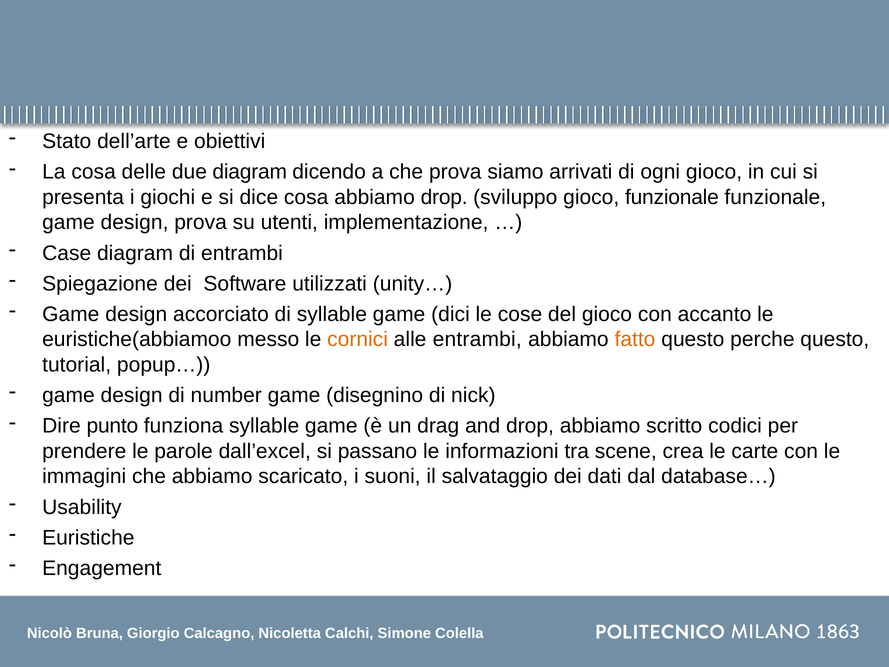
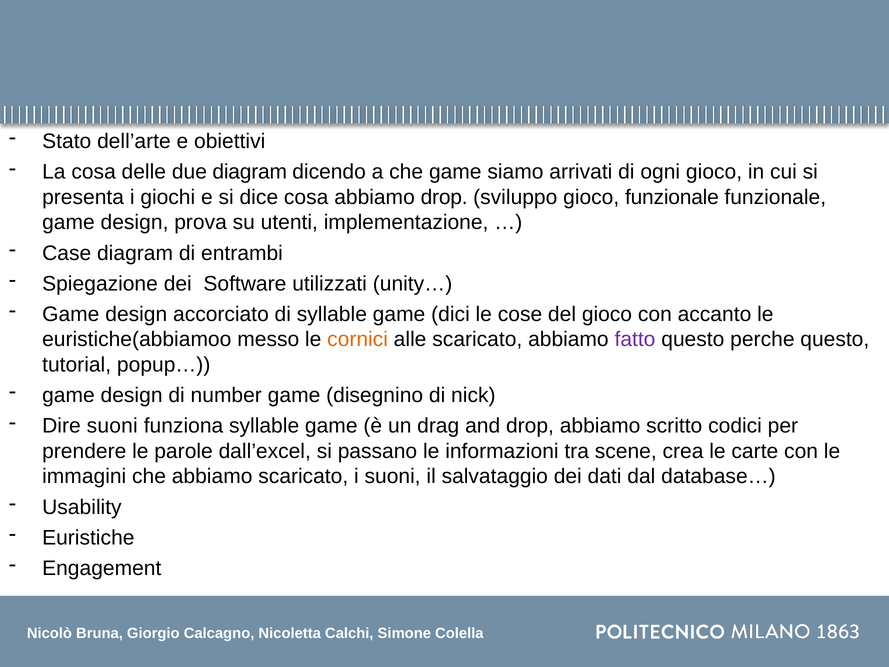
che prova: prova -> game
alle entrambi: entrambi -> scaricato
fatto colour: orange -> purple
Dire punto: punto -> suoni
